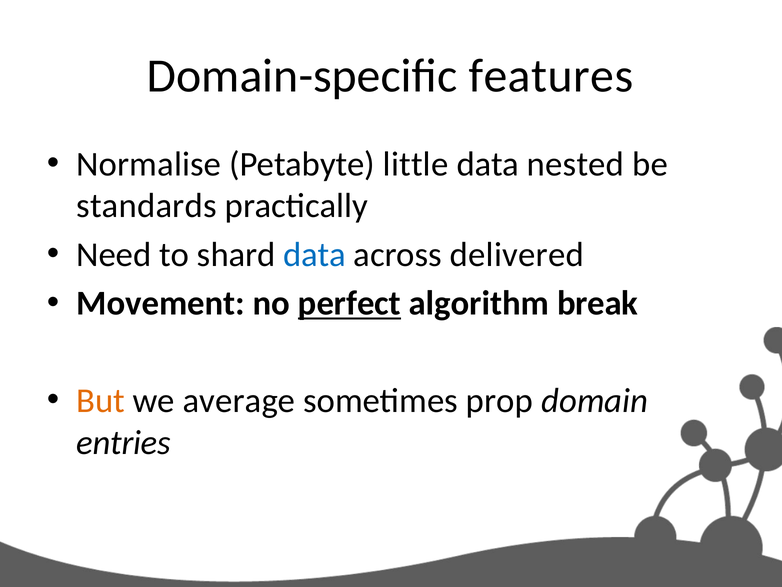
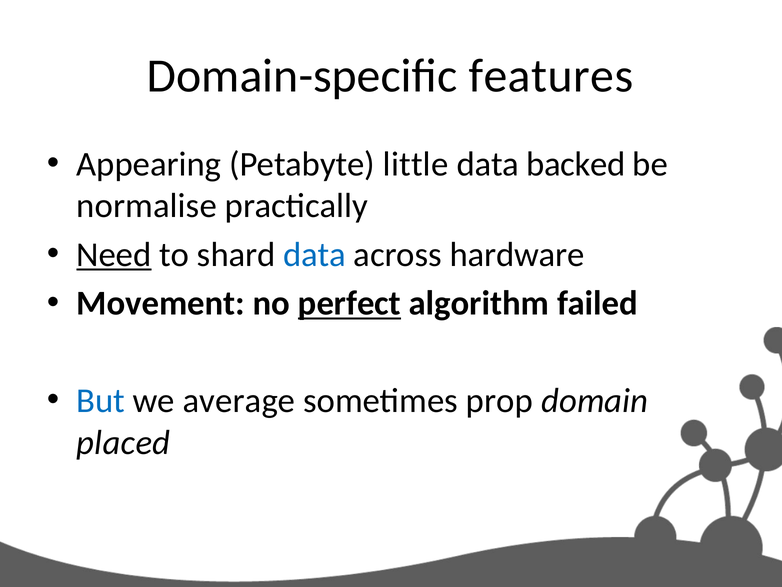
Normalise: Normalise -> Appearing
nested: nested -> backed
standards: standards -> normalise
Need underline: none -> present
delivered: delivered -> hardware
break: break -> failed
But colour: orange -> blue
entries: entries -> placed
